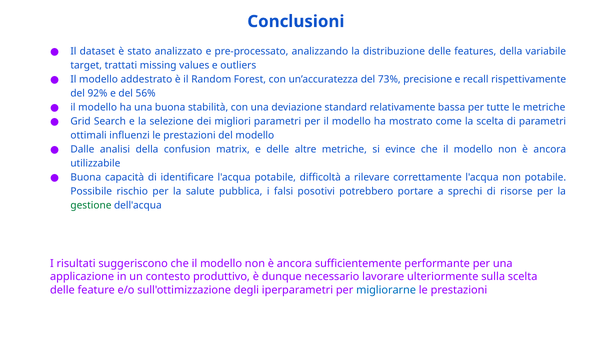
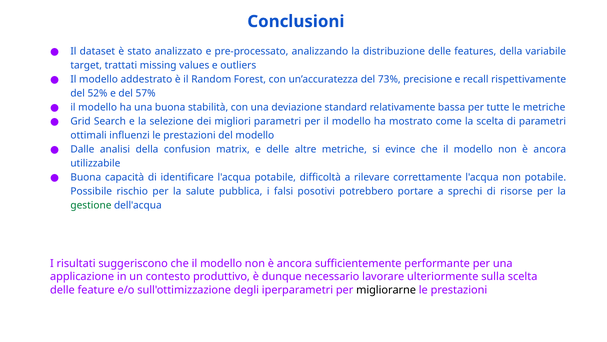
92%: 92% -> 52%
56%: 56% -> 57%
migliorarne colour: blue -> black
